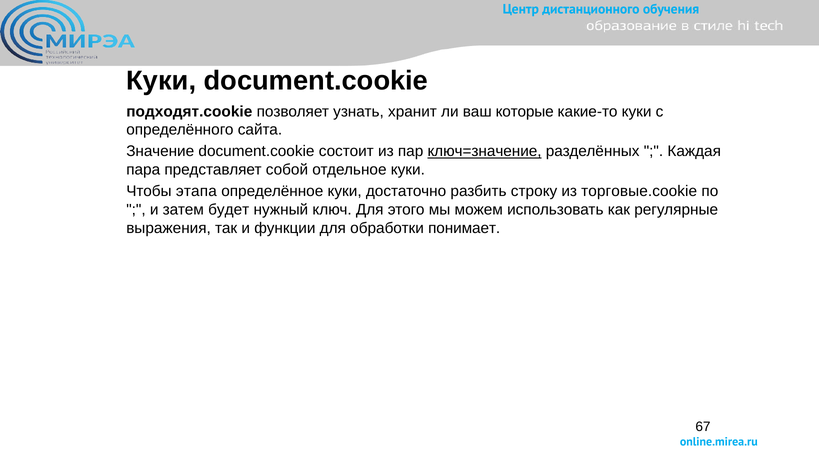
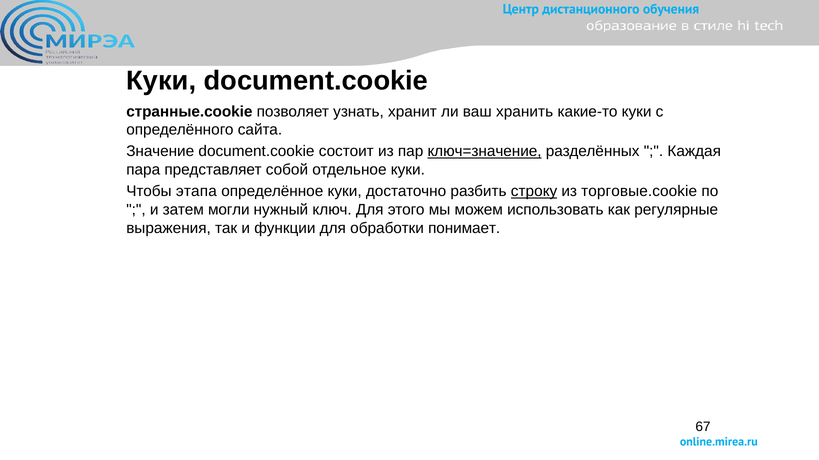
подходят.cookie: подходят.cookie -> странные.cookie
которые: которые -> хранить
строку underline: none -> present
будет: будет -> могли
